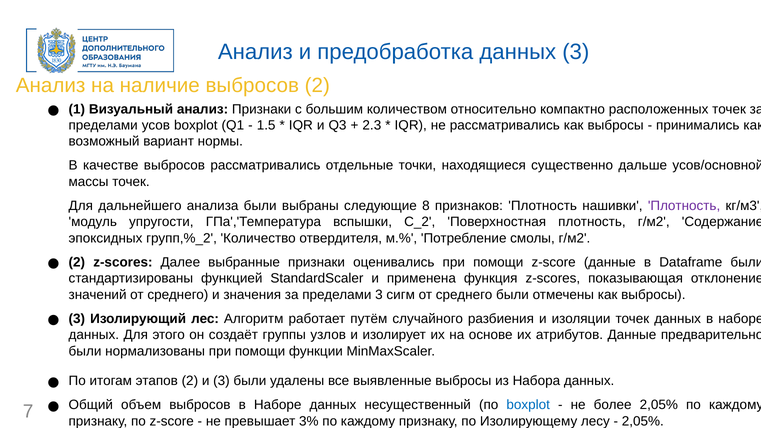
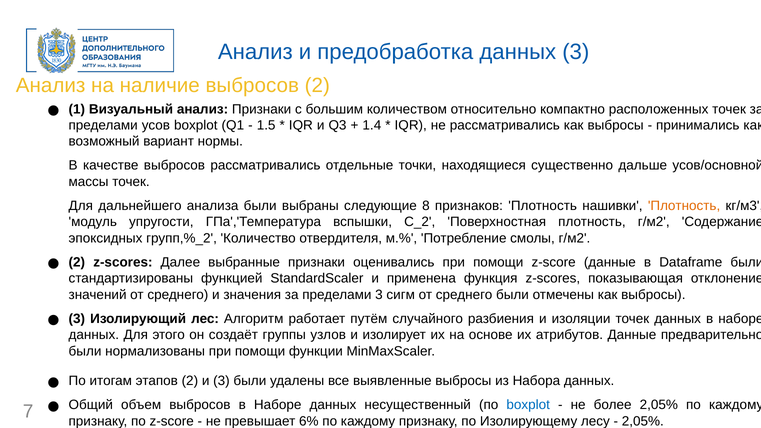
2.3: 2.3 -> 1.4
Плотность at (684, 206) colour: purple -> orange
3%: 3% -> 6%
